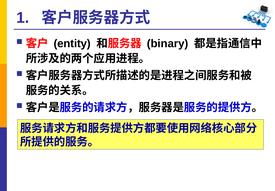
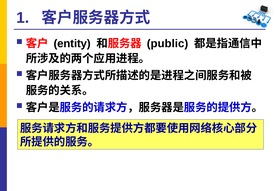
binary: binary -> public
